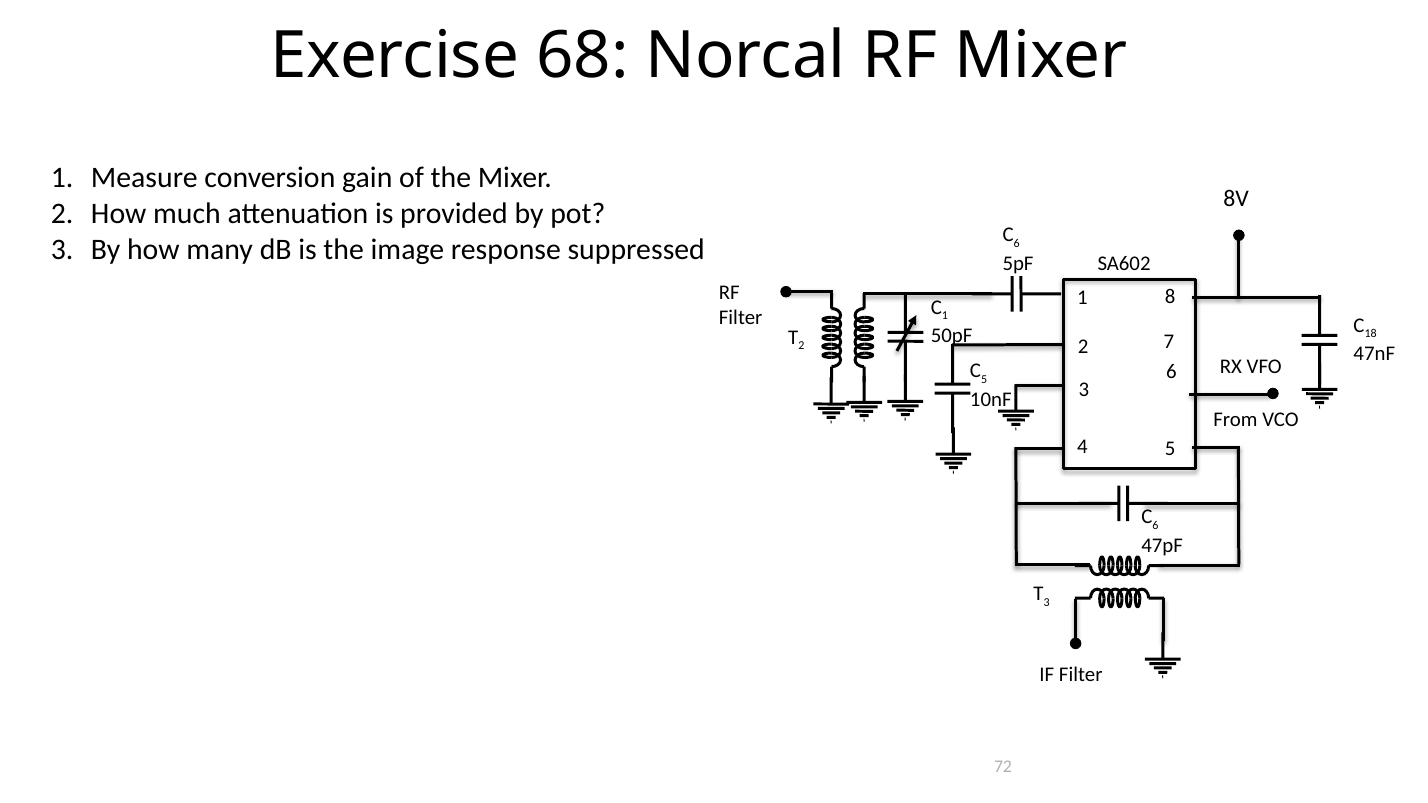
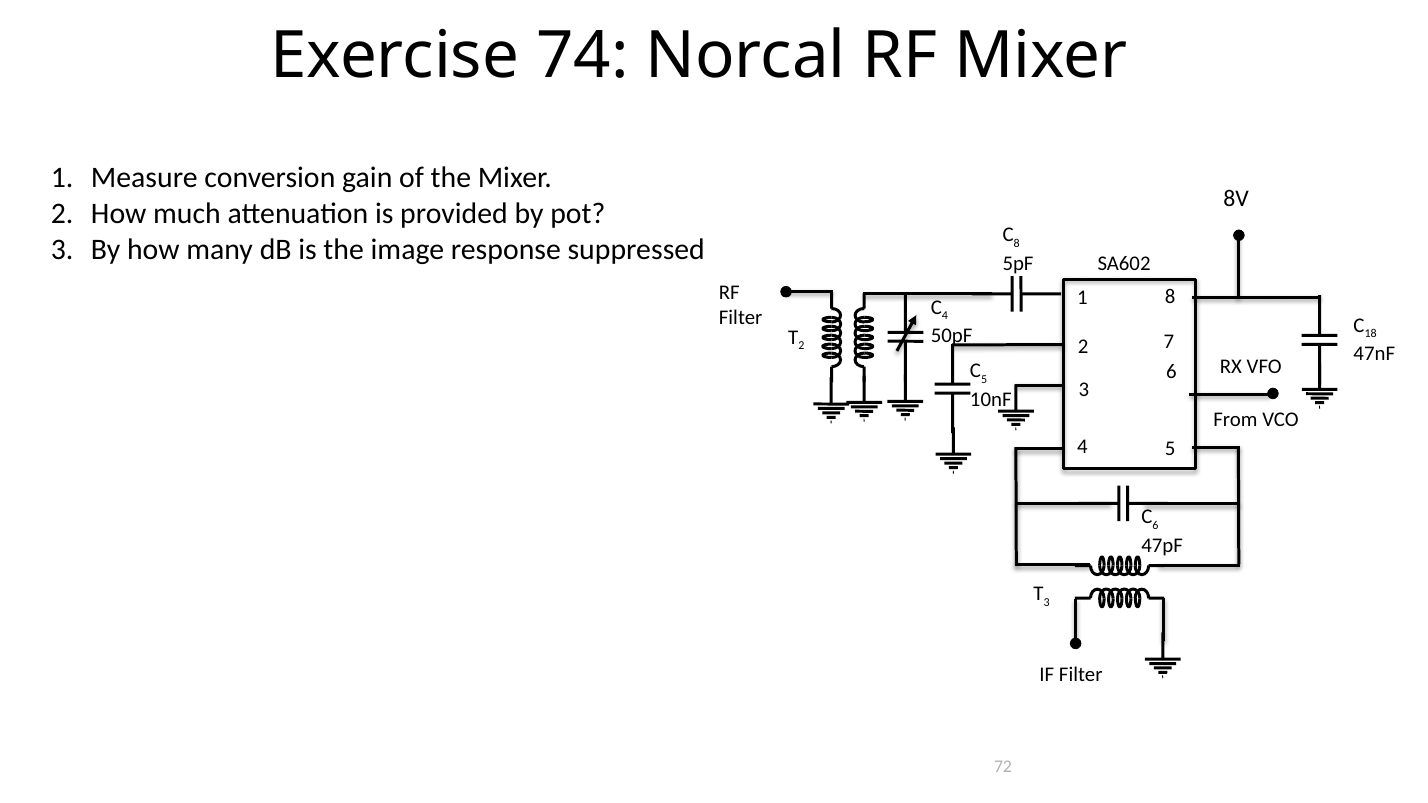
68: 68 -> 74
6 at (1017, 243): 6 -> 8
1 at (945, 316): 1 -> 4
